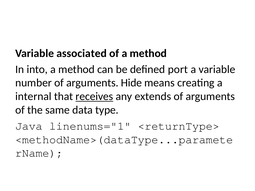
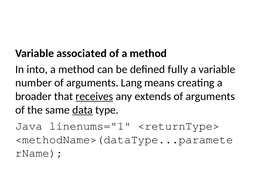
port: port -> fully
Hide: Hide -> Lang
internal: internal -> broader
data underline: none -> present
